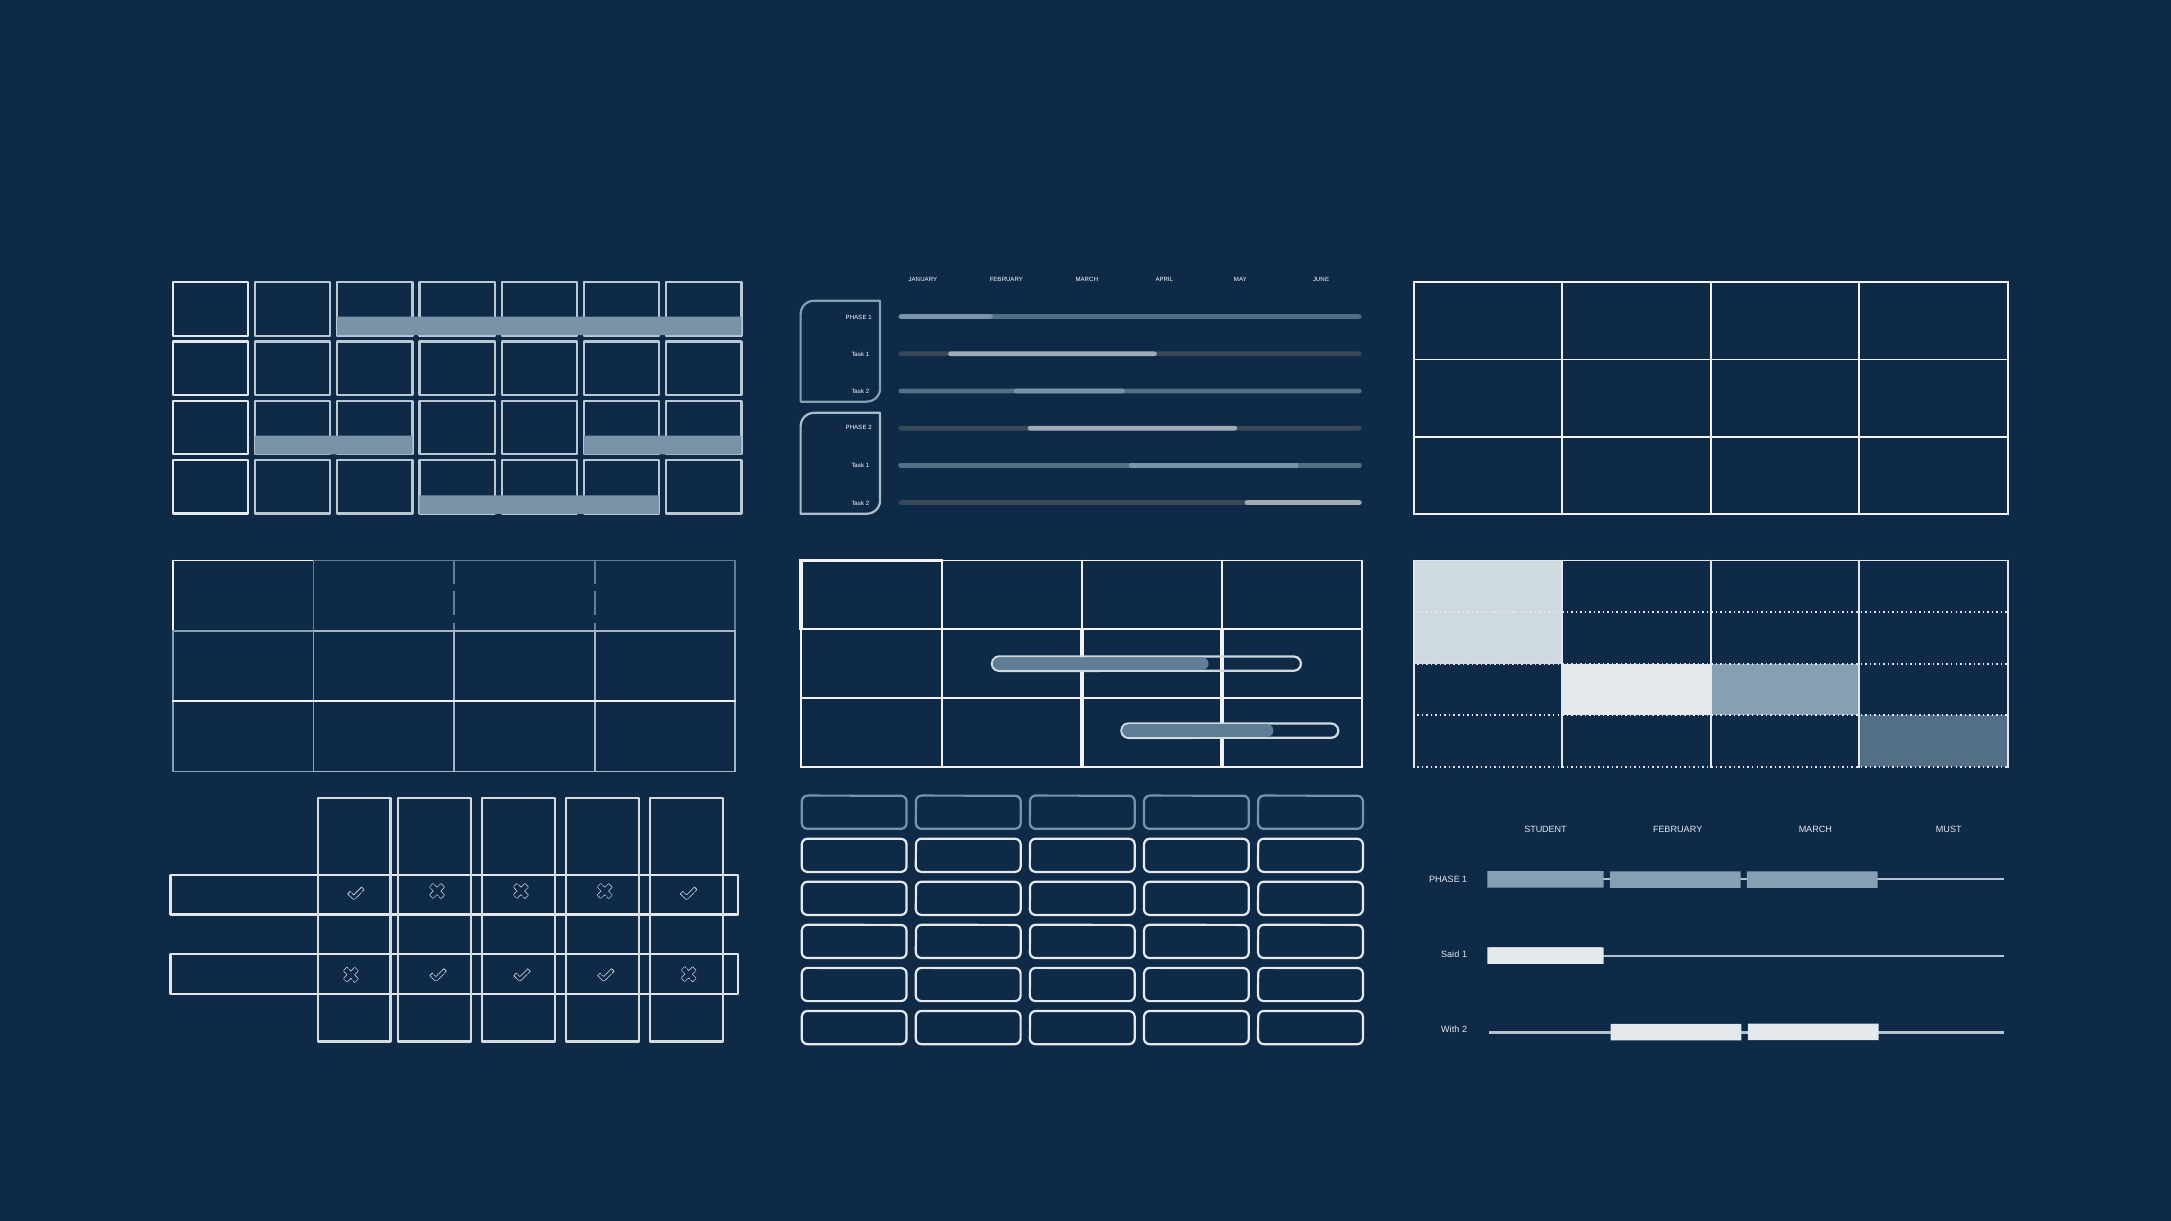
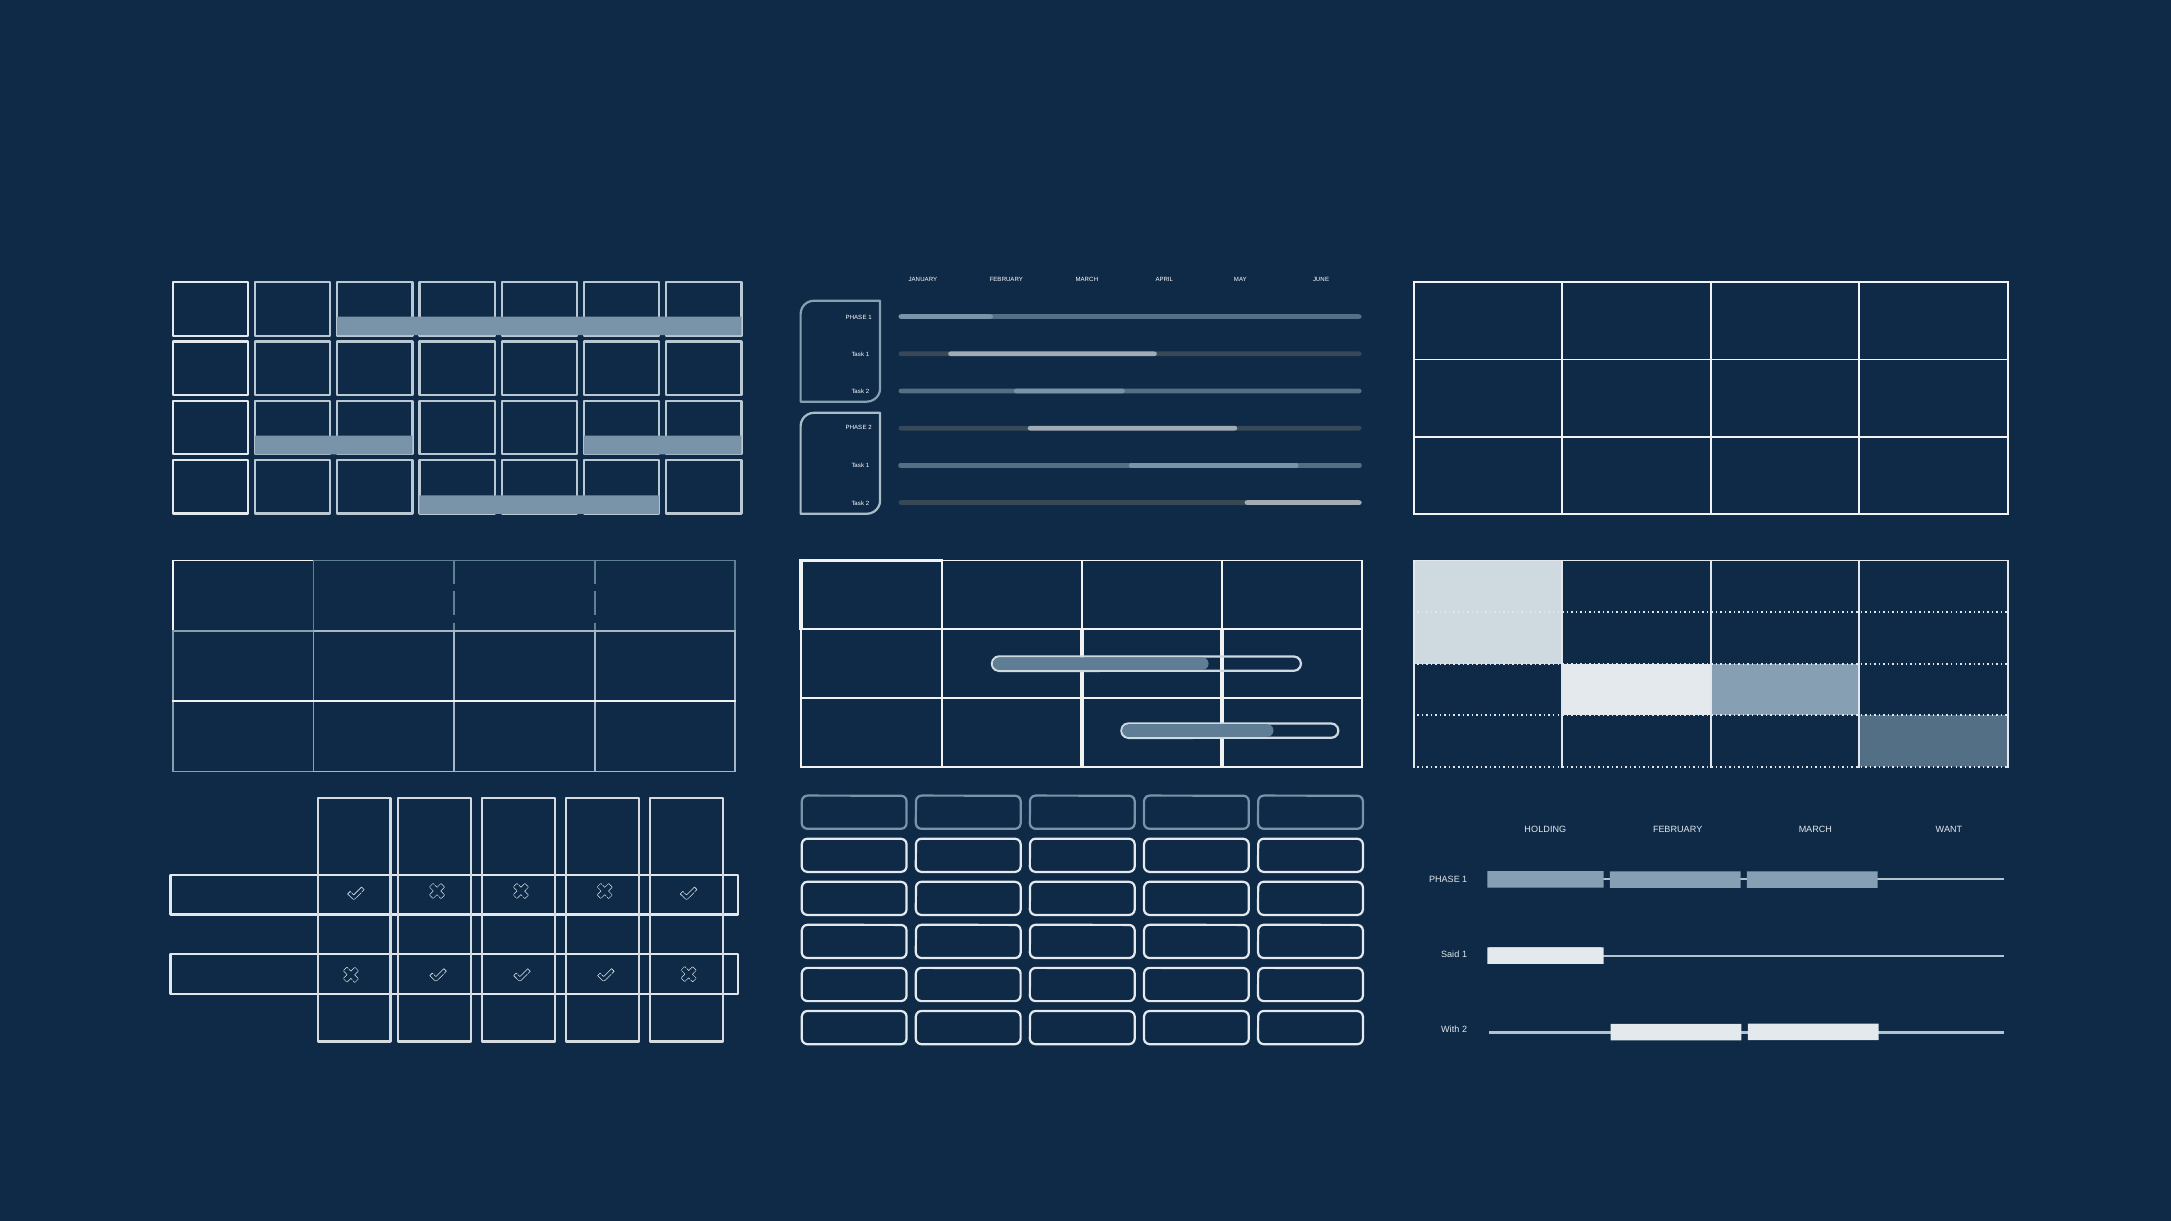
STUDENT: STUDENT -> HOLDING
MUST: MUST -> WANT
